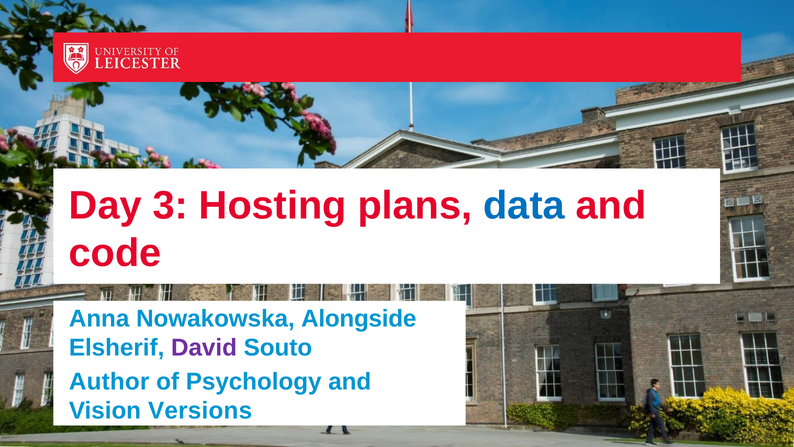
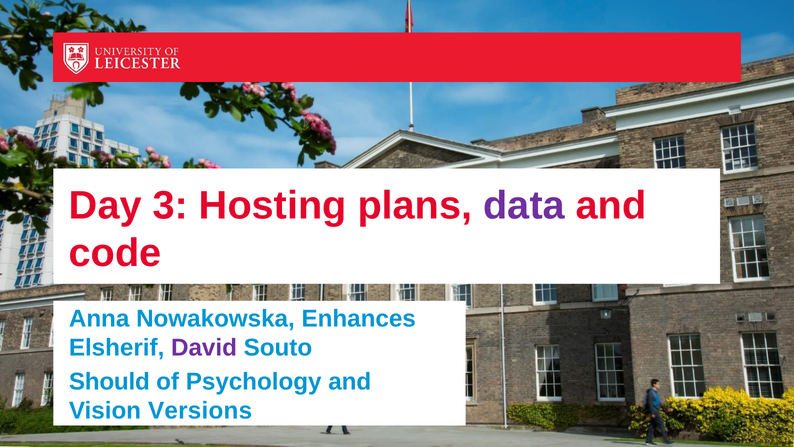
data colour: blue -> purple
Alongside: Alongside -> Enhances
Author: Author -> Should
